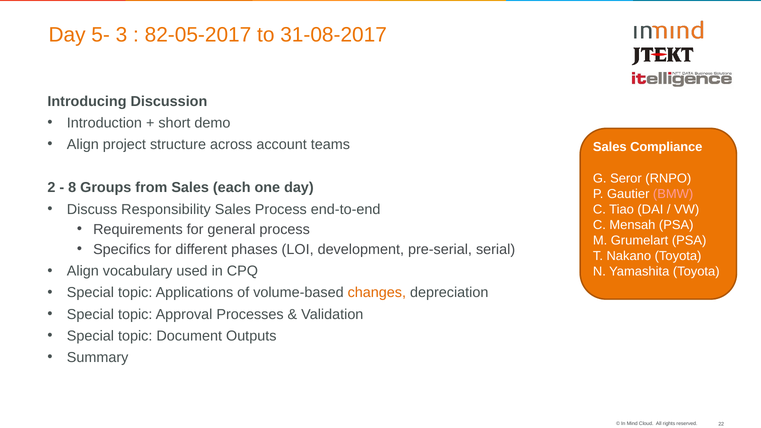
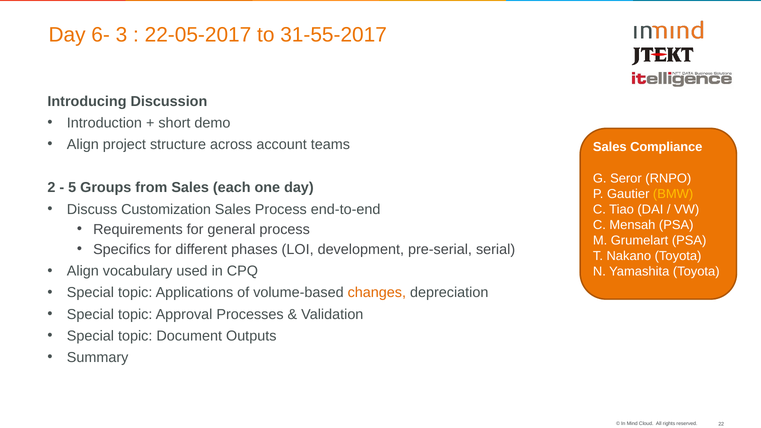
5-: 5- -> 6-
82-05-2017: 82-05-2017 -> 22-05-2017
31-08-2017: 31-08-2017 -> 31-55-2017
8: 8 -> 5
BMW colour: pink -> yellow
Responsibility: Responsibility -> Customization
